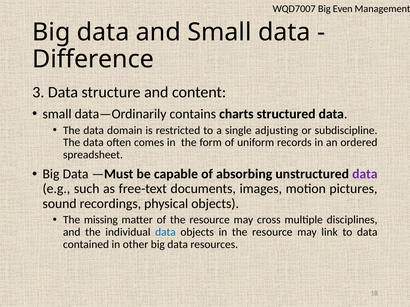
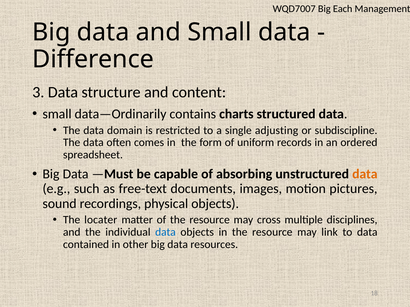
Even: Even -> Each
data at (365, 174) colour: purple -> orange
missing: missing -> locater
